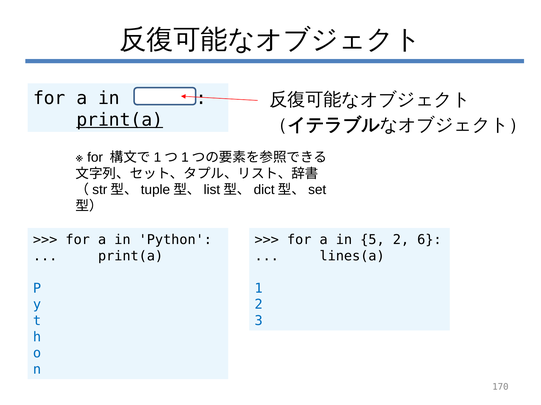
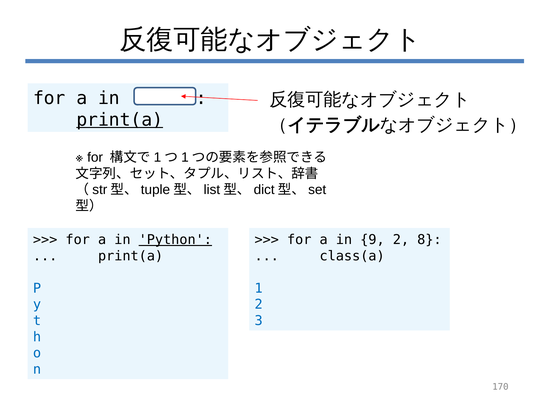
Python underline: none -> present
5: 5 -> 9
6: 6 -> 8
lines(a: lines(a -> class(a
